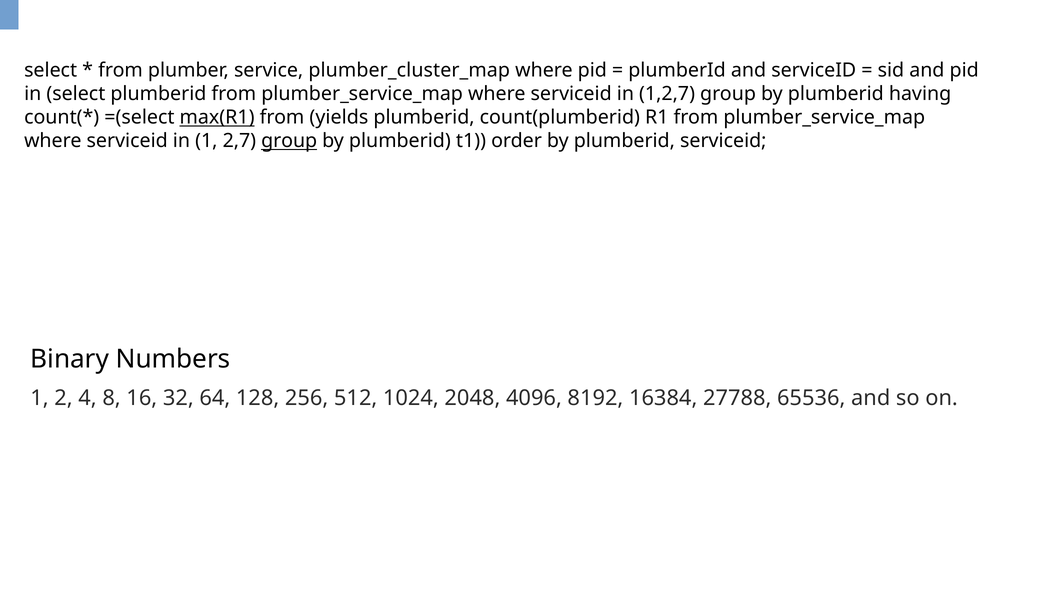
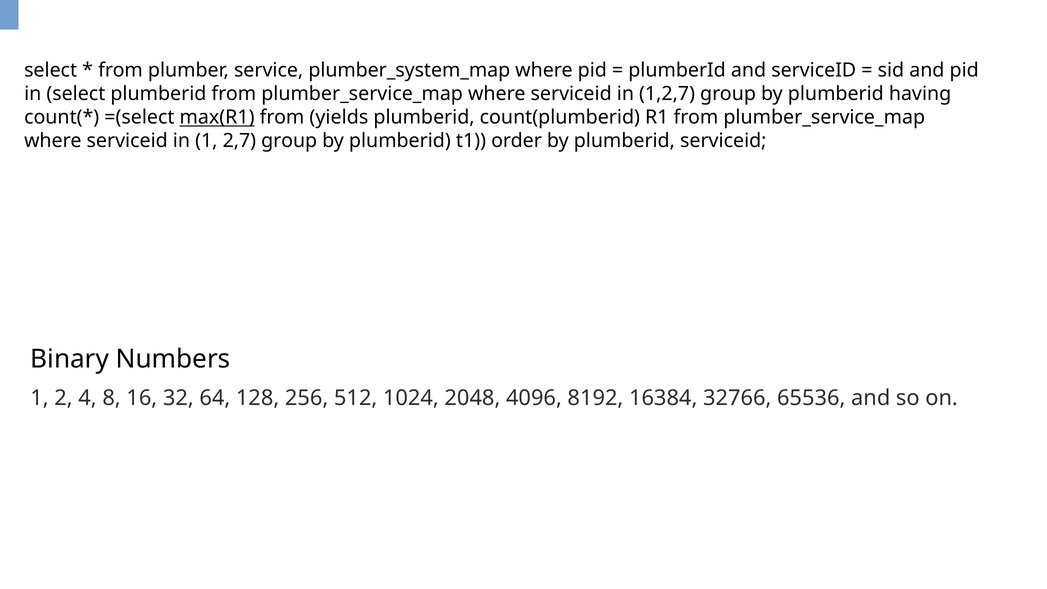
plumber_cluster_map: plumber_cluster_map -> plumber_system_map
group at (289, 141) underline: present -> none
27788: 27788 -> 32766
